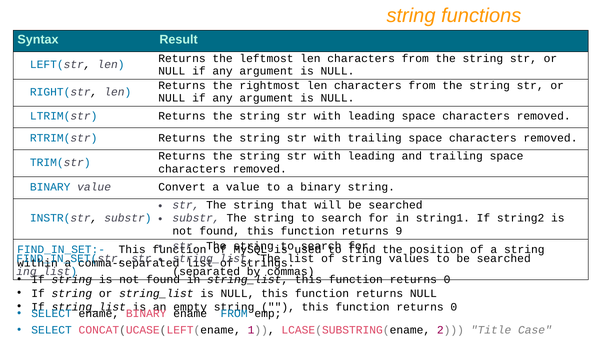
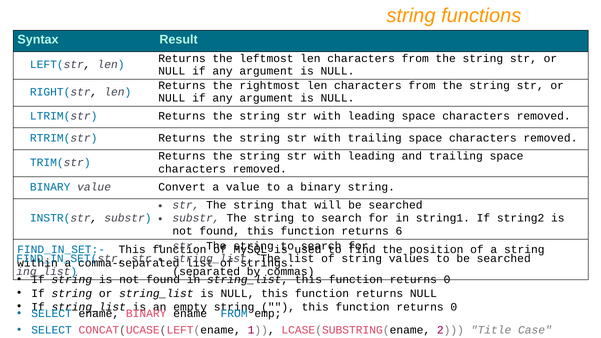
9: 9 -> 6
